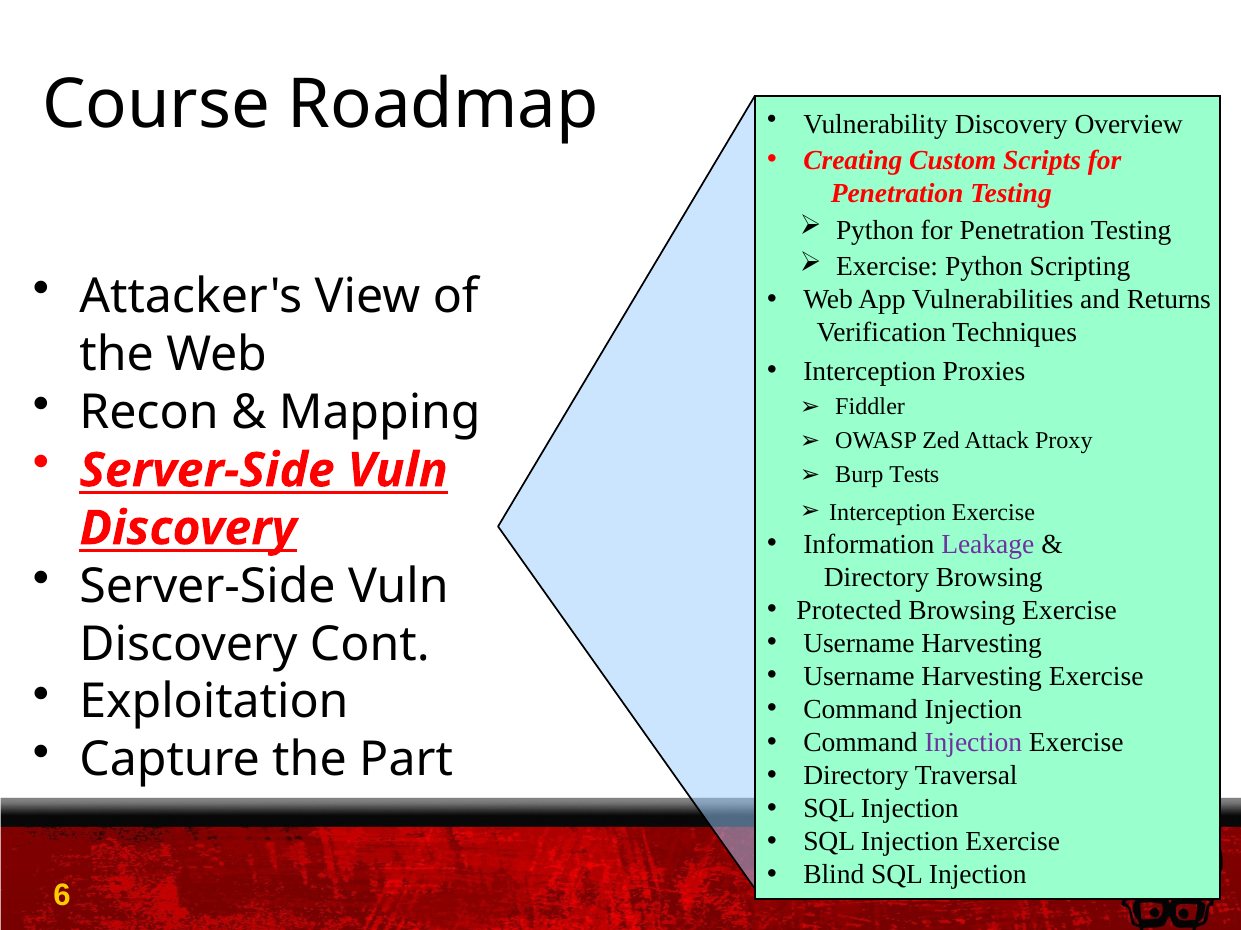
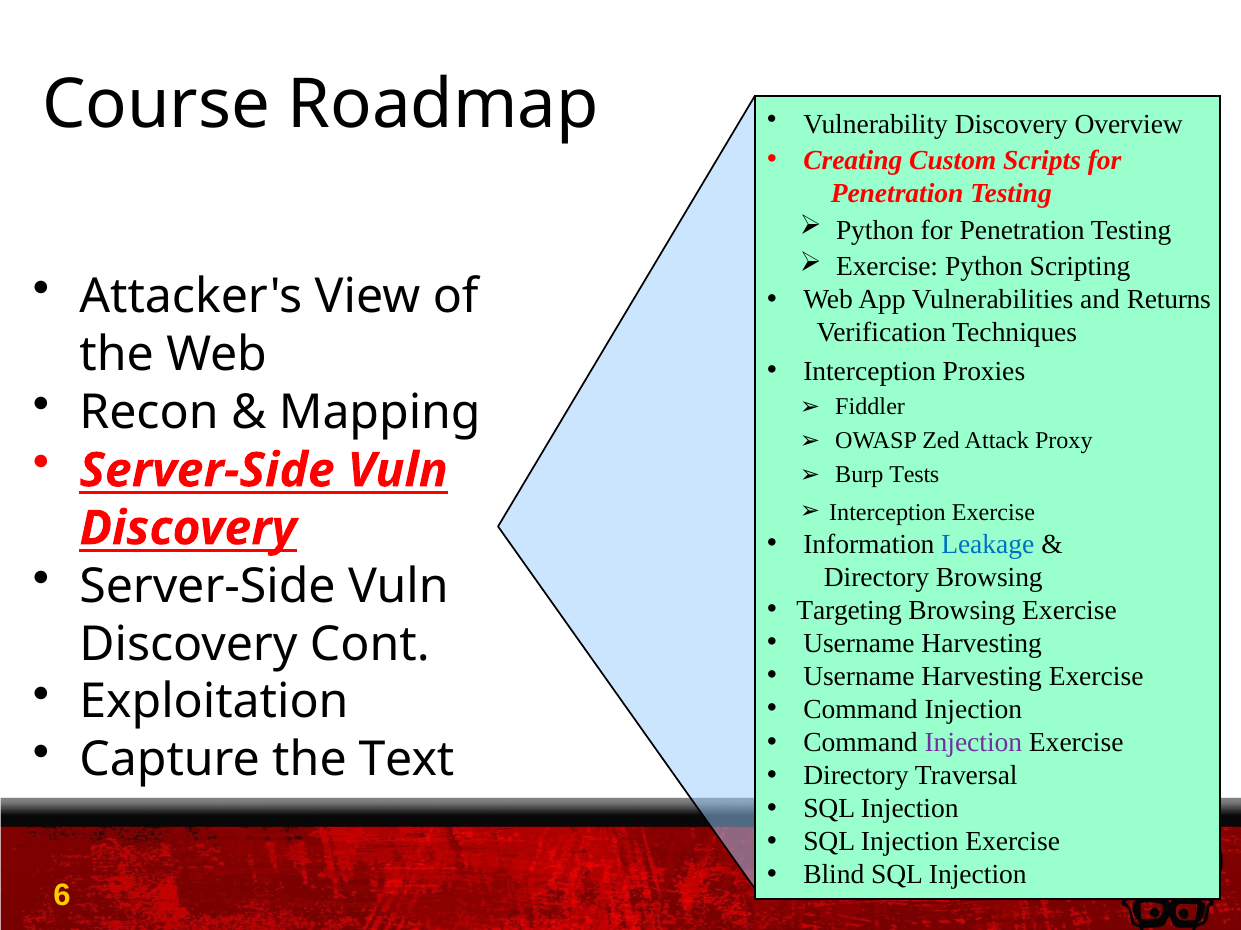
Leakage colour: purple -> blue
Protected: Protected -> Targeting
Part: Part -> Text
